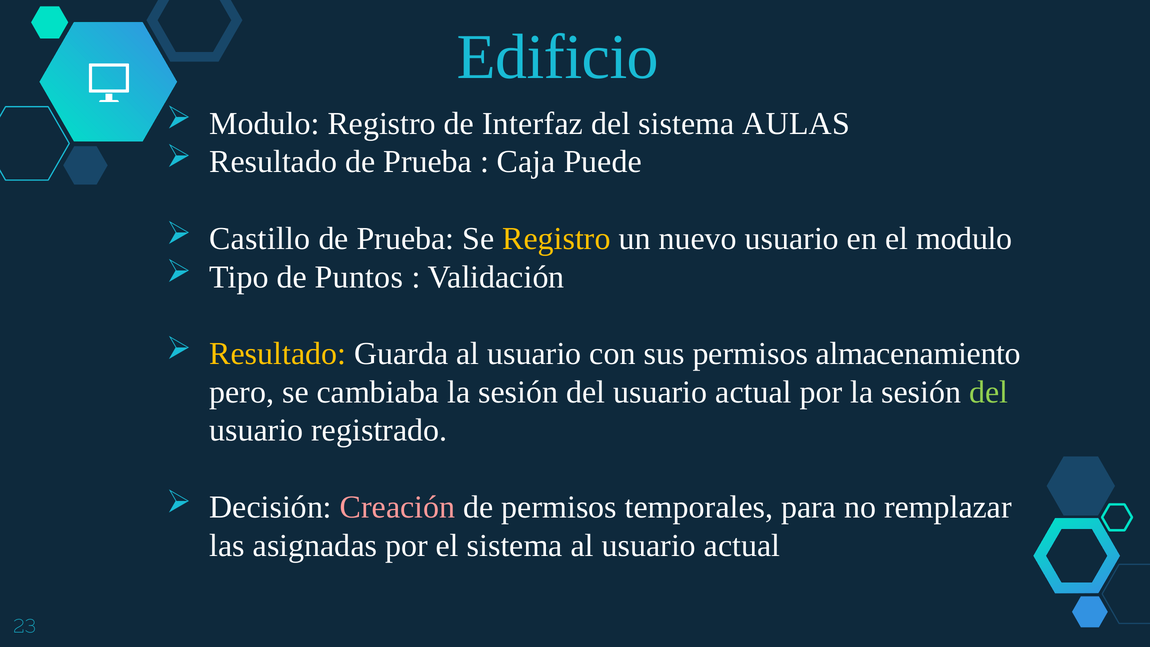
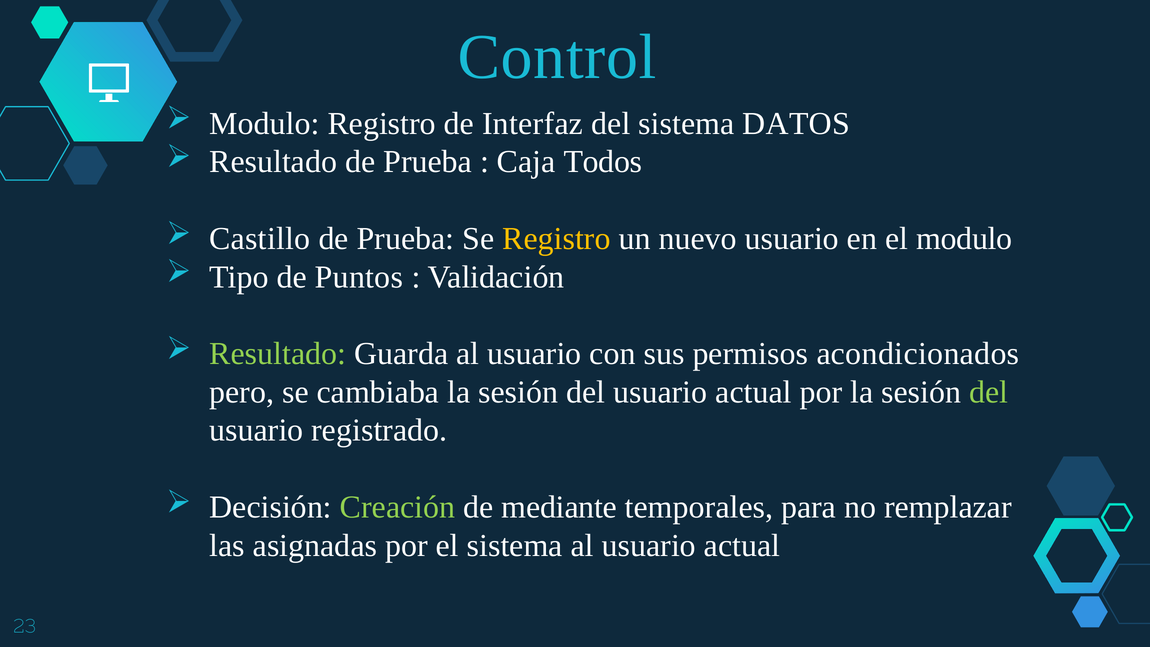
Edificio: Edificio -> Control
AULAS: AULAS -> DATOS
Puede: Puede -> Todos
Resultado at (278, 354) colour: yellow -> light green
almacenamiento: almacenamiento -> acondicionados
Creación colour: pink -> light green
de permisos: permisos -> mediante
